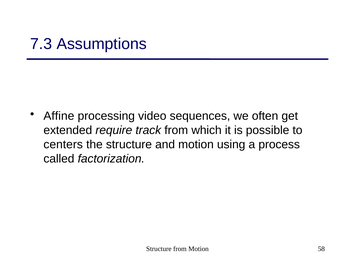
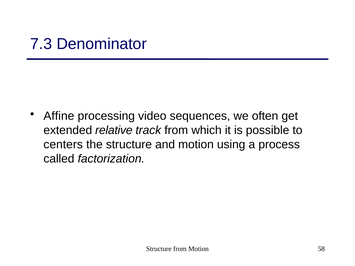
Assumptions: Assumptions -> Denominator
require: require -> relative
